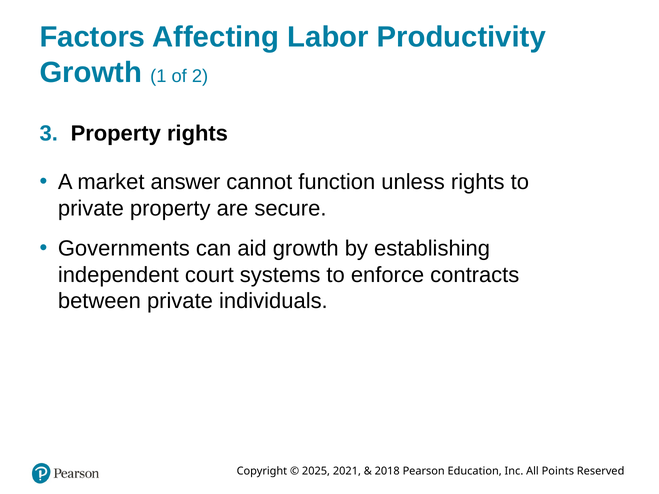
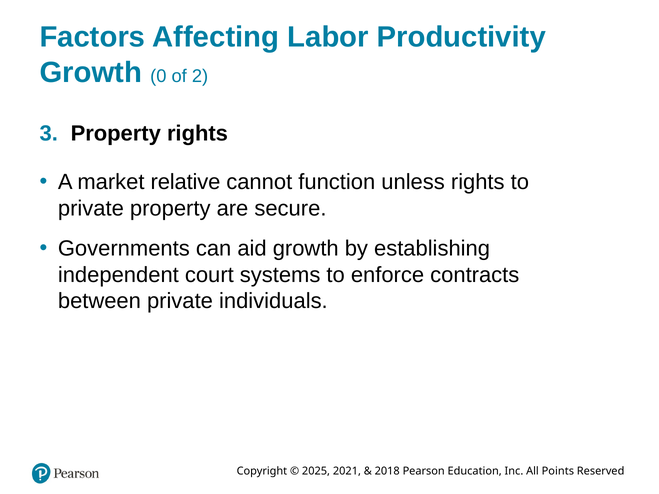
1: 1 -> 0
answer: answer -> relative
